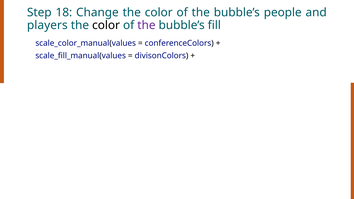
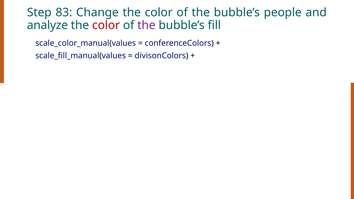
18: 18 -> 83
players: players -> analyze
color at (106, 25) colour: black -> red
